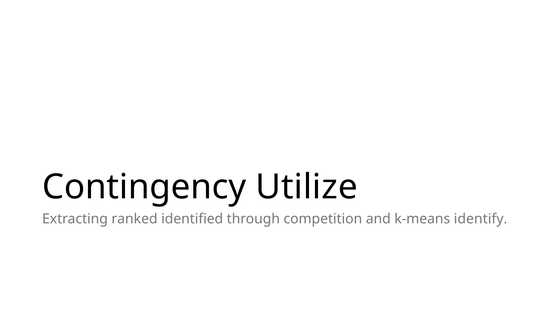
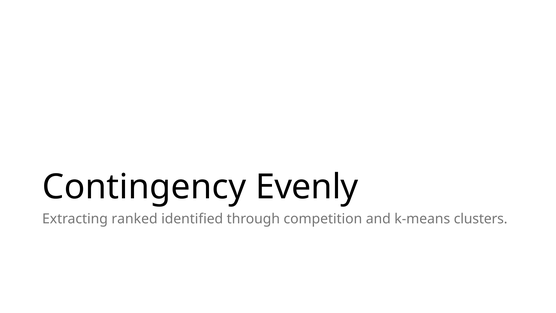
Utilize: Utilize -> Evenly
identify: identify -> clusters
